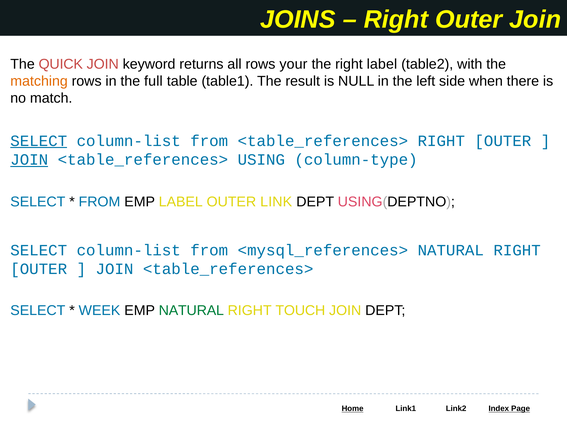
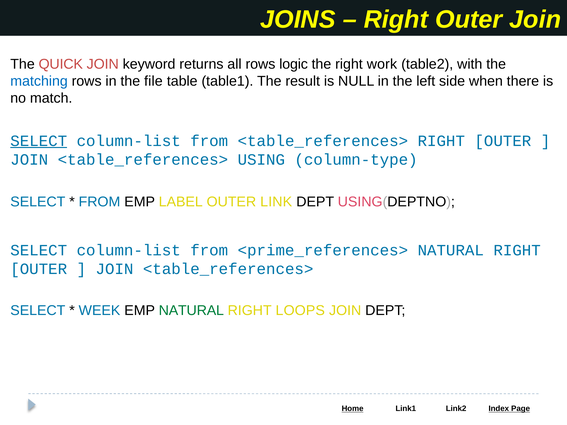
your: your -> logic
right label: label -> work
matching colour: orange -> blue
full: full -> file
JOIN at (29, 160) underline: present -> none
<mysql_references>: <mysql_references> -> <prime_references>
TOUCH: TOUCH -> LOOPS
